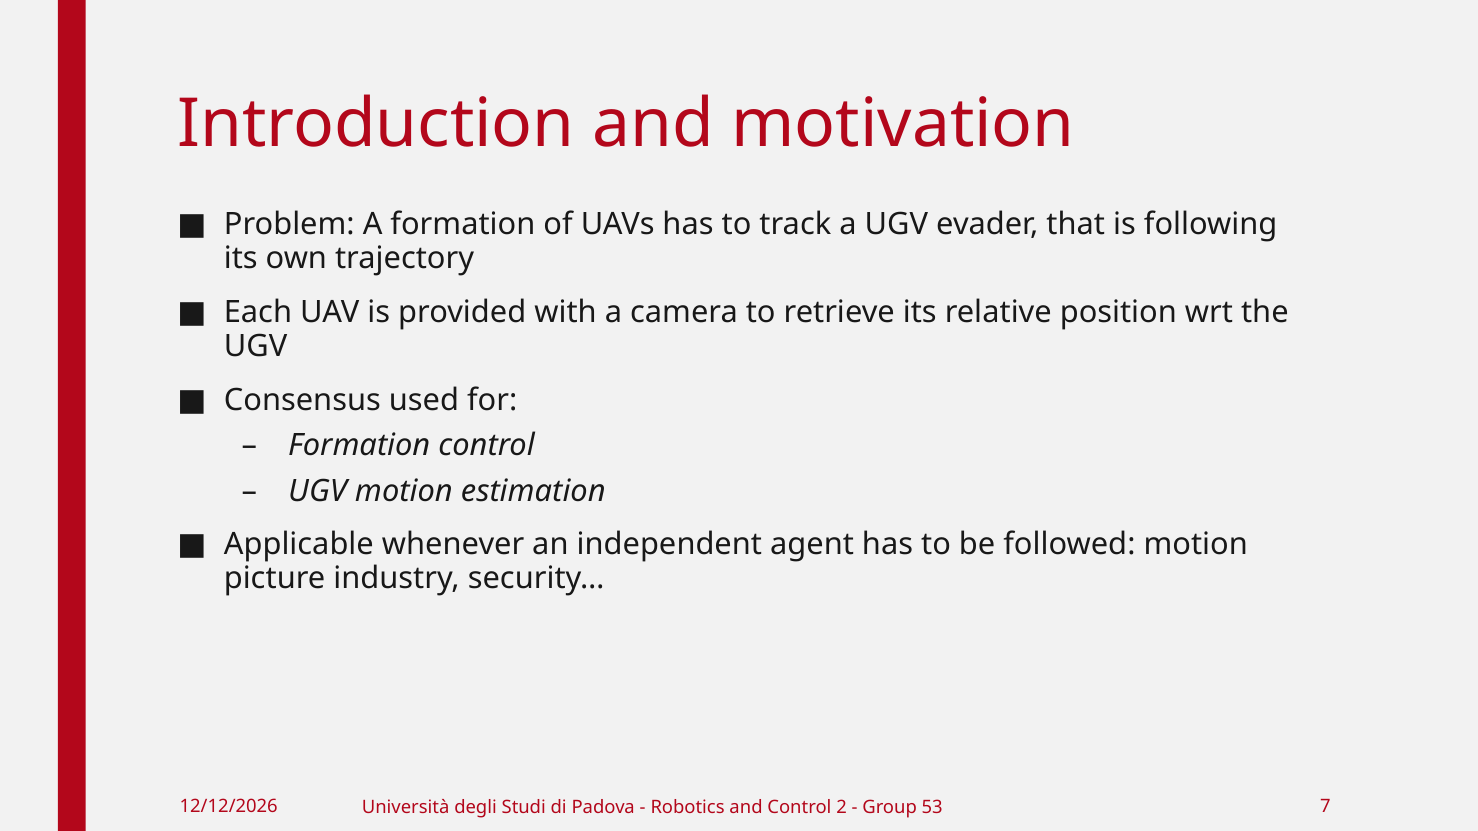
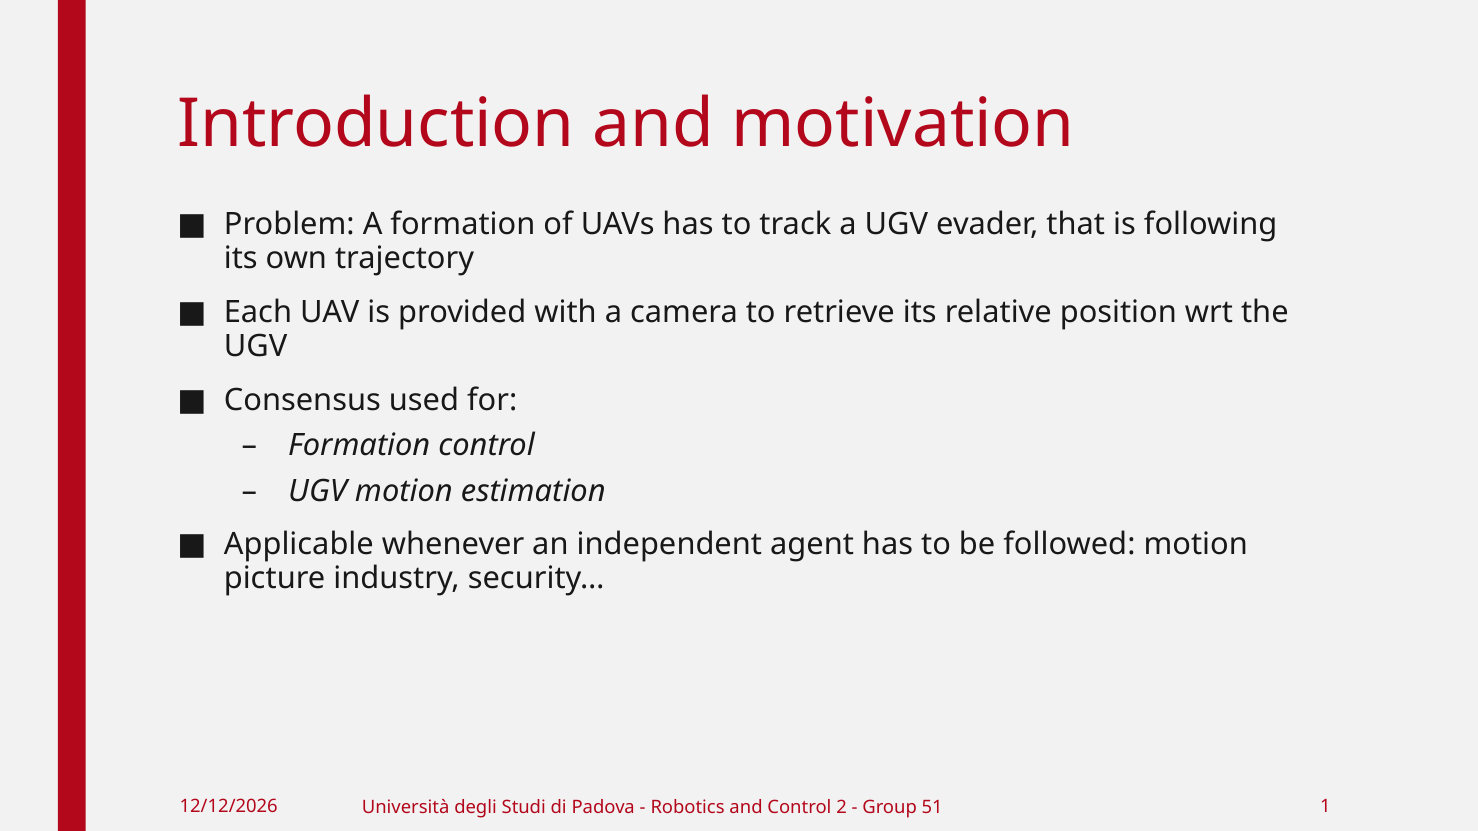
7: 7 -> 1
53: 53 -> 51
